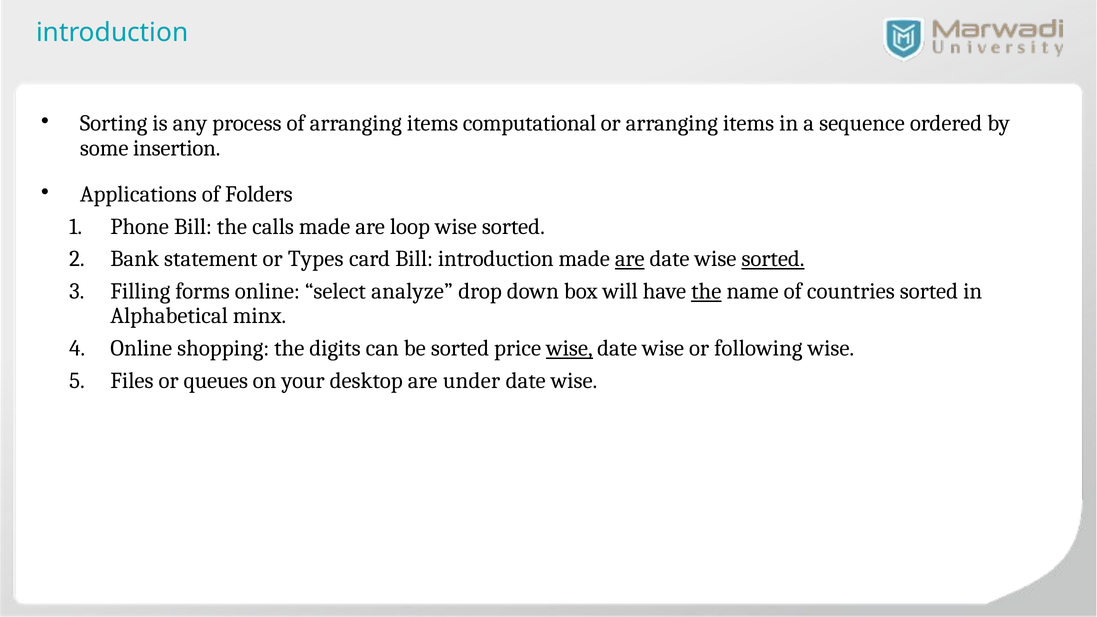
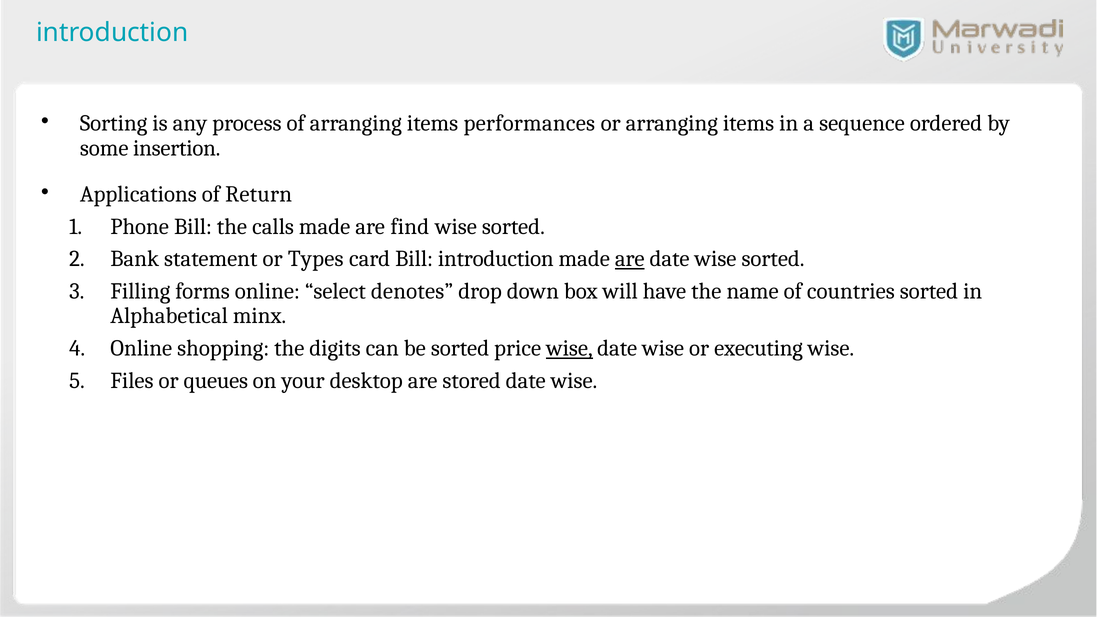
computational: computational -> performances
Folders: Folders -> Return
loop: loop -> find
sorted at (773, 259) underline: present -> none
analyze: analyze -> denotes
the at (706, 291) underline: present -> none
following: following -> executing
under: under -> stored
